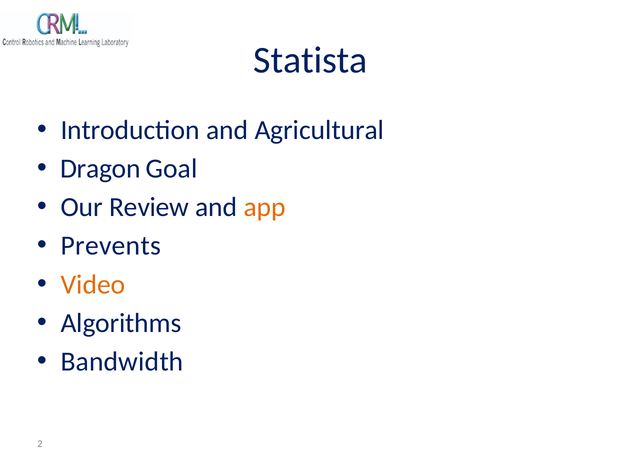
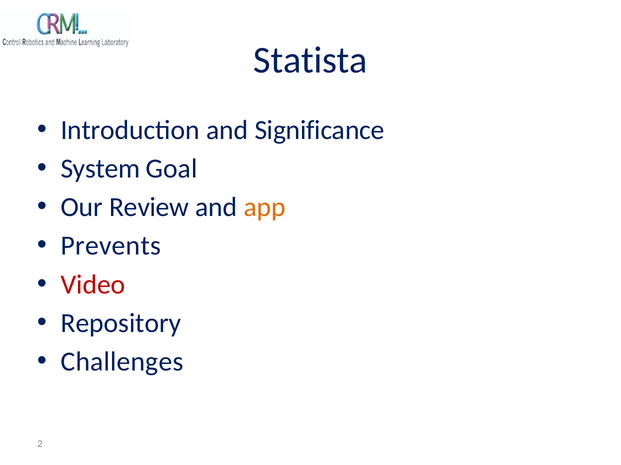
Agricultural: Agricultural -> Significance
Dragon: Dragon -> System
Video colour: orange -> red
Algorithms: Algorithms -> Repository
Bandwidth: Bandwidth -> Challenges
